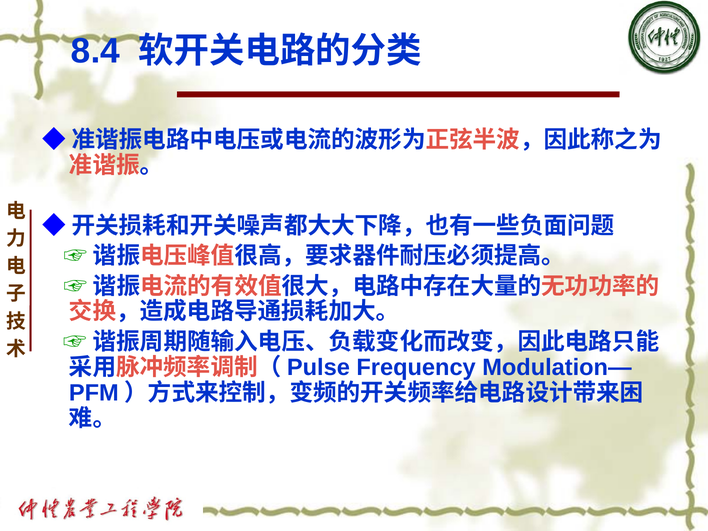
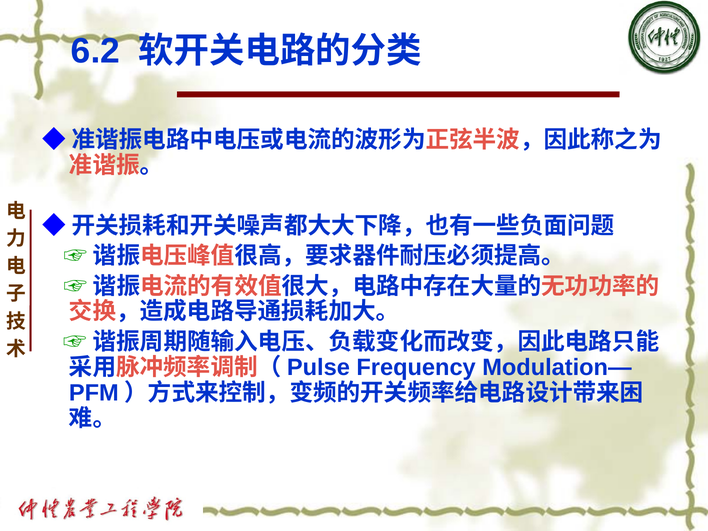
8.4: 8.4 -> 6.2
